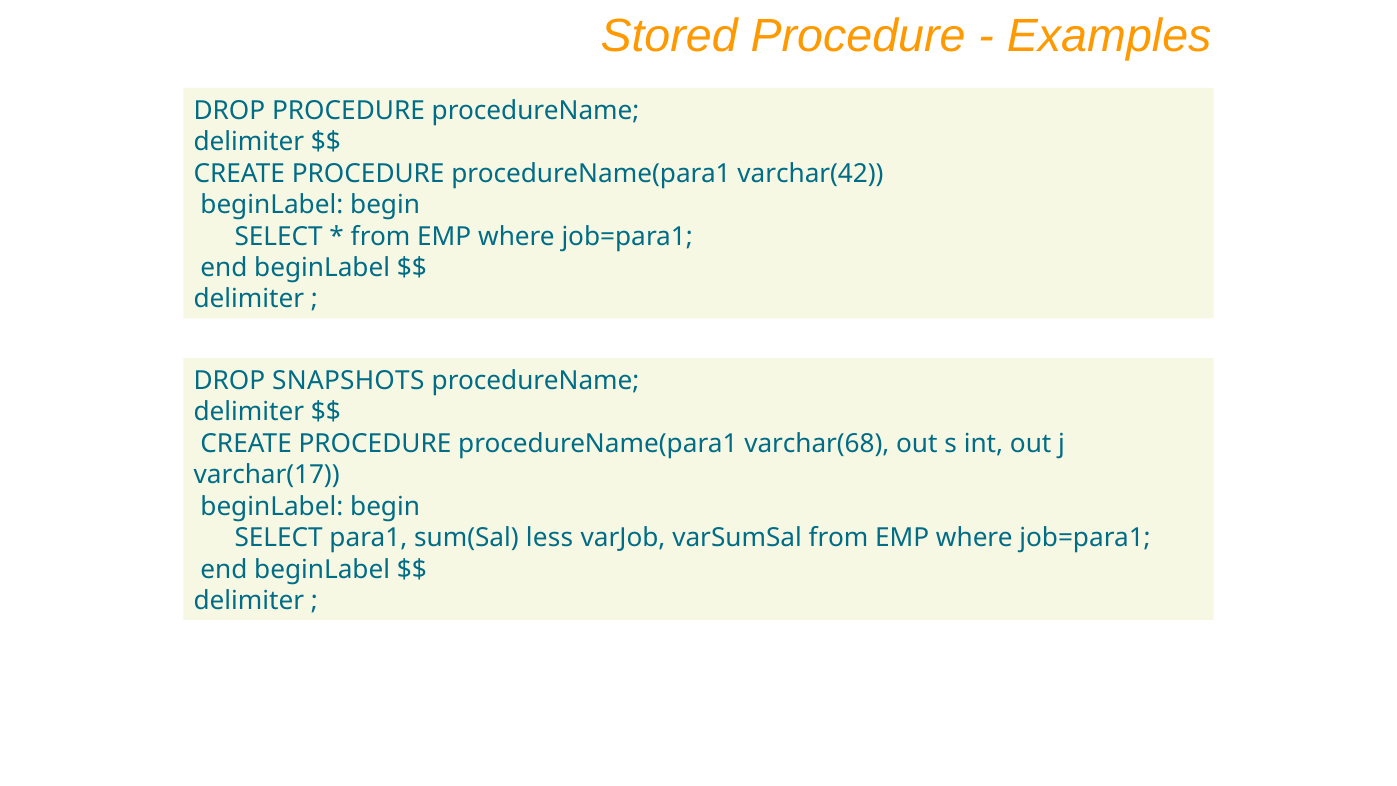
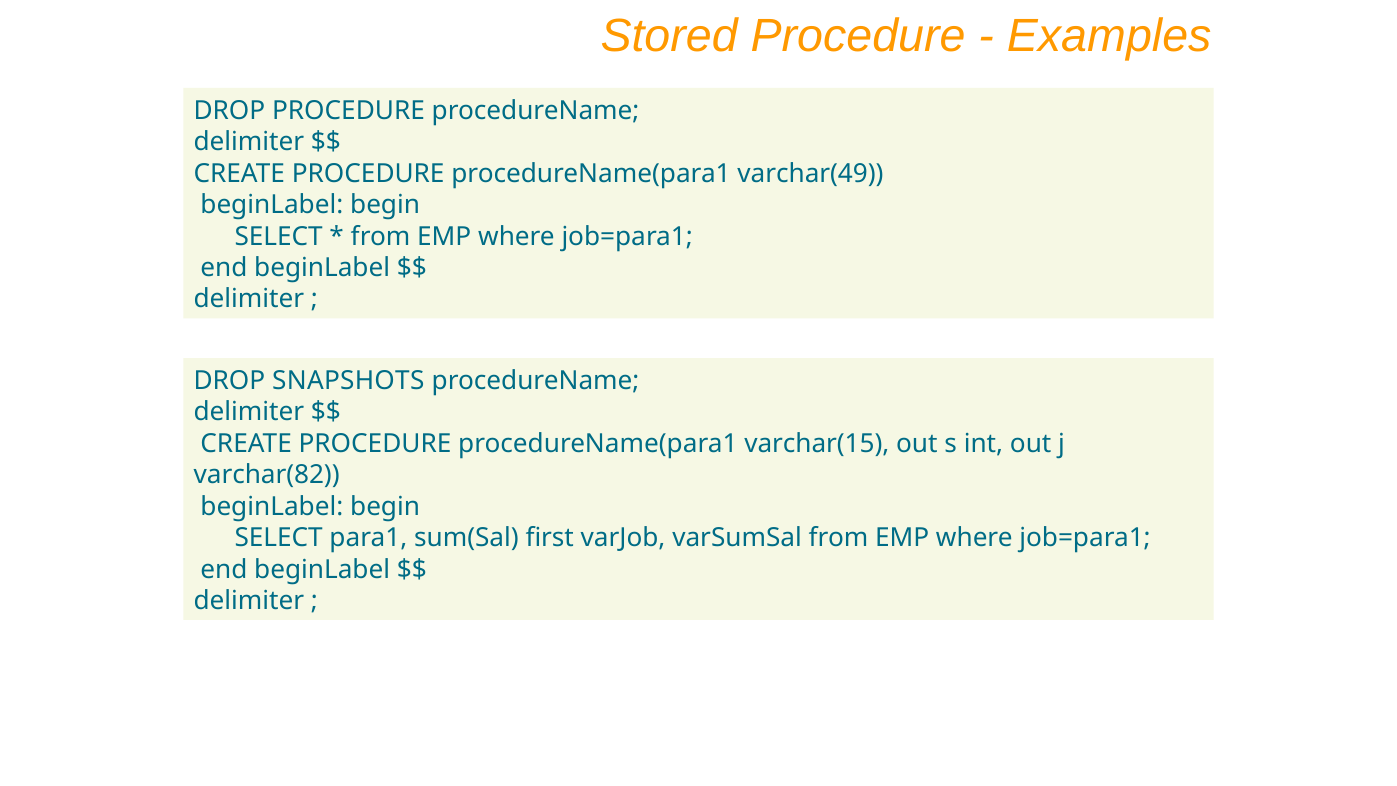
varchar(42: varchar(42 -> varchar(49
varchar(68: varchar(68 -> varchar(15
varchar(17: varchar(17 -> varchar(82
less: less -> first
